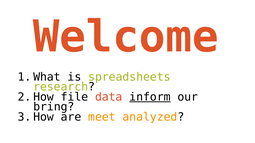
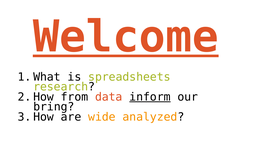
Welcome underline: none -> present
file: file -> from
meet: meet -> wide
